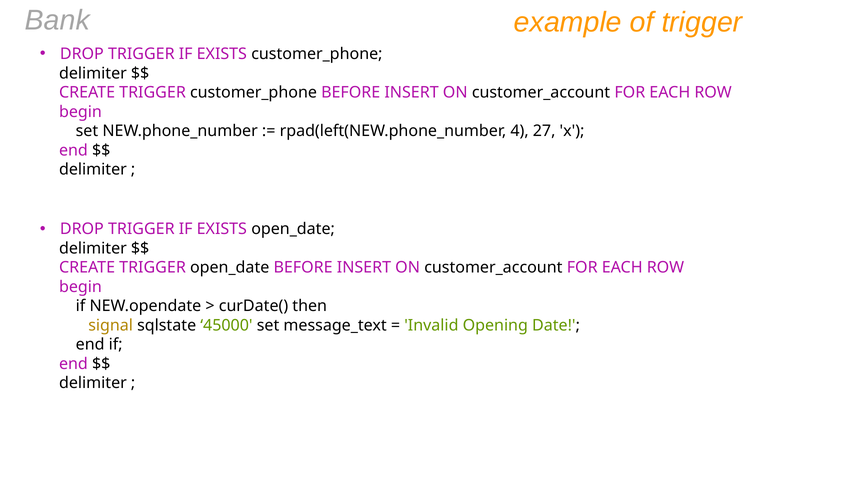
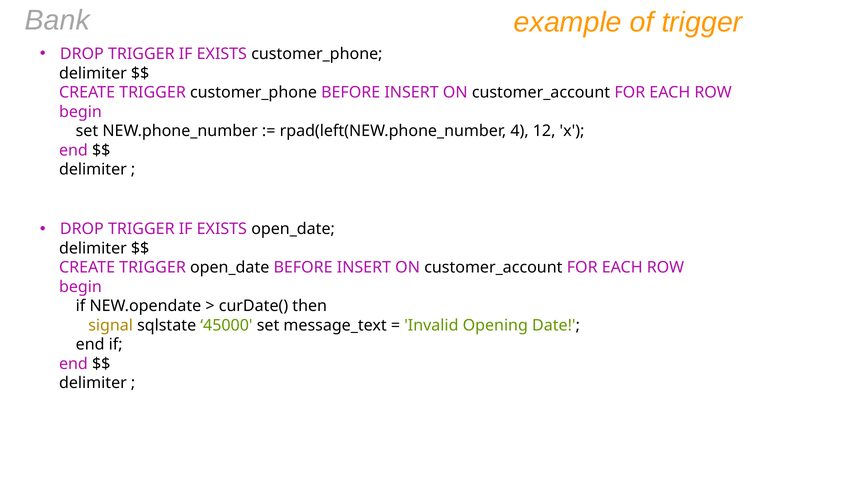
27: 27 -> 12
